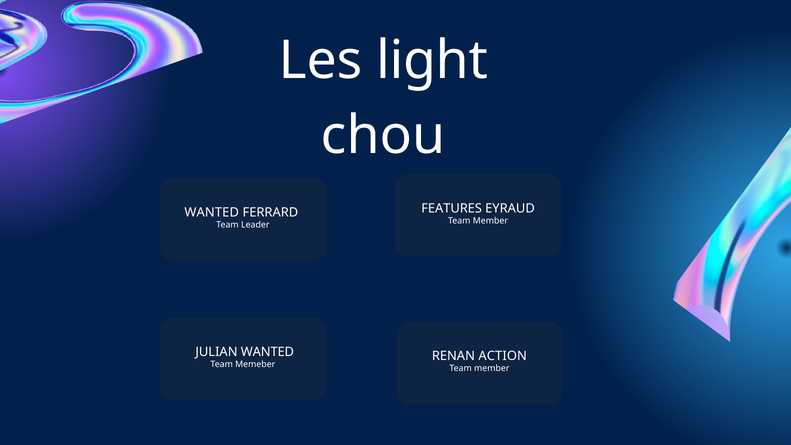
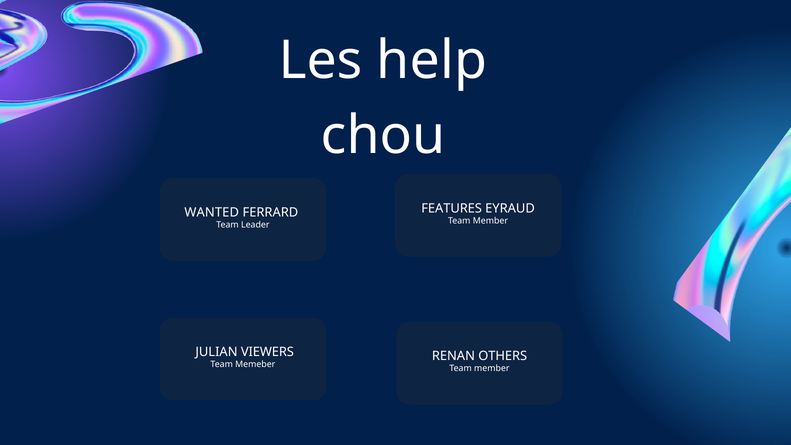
light: light -> help
JULIAN WANTED: WANTED -> VIEWERS
ACTION: ACTION -> OTHERS
